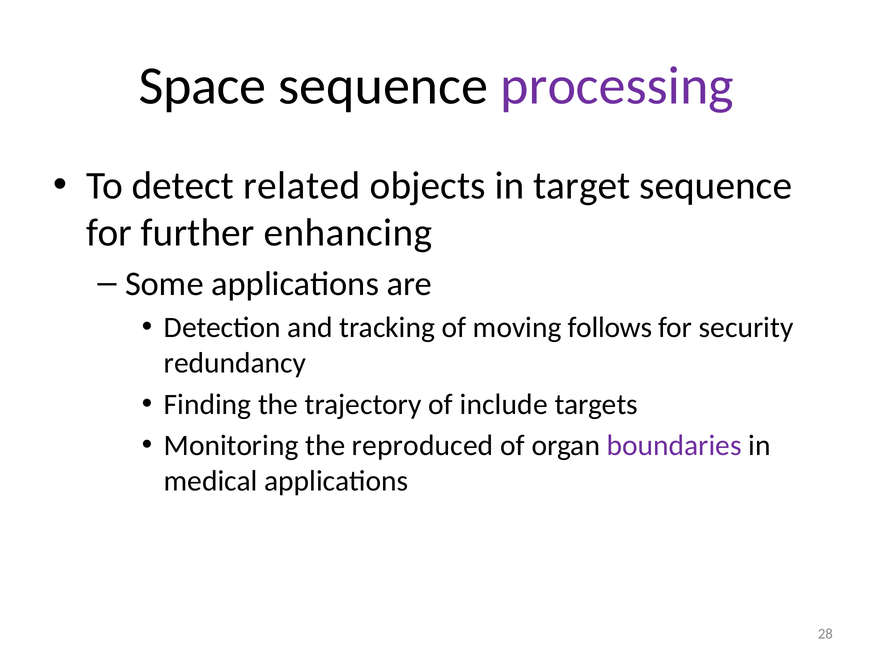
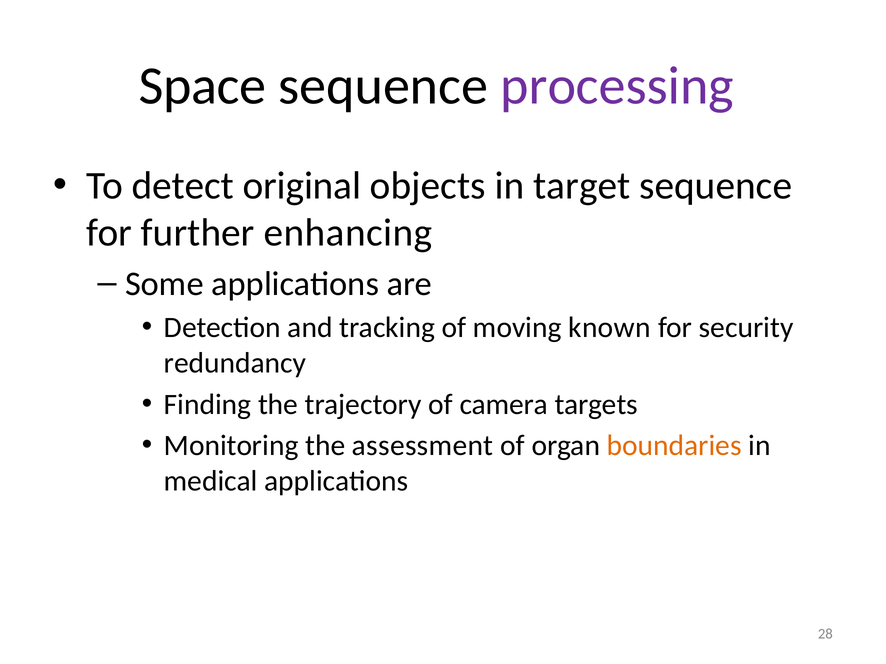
related: related -> original
follows: follows -> known
include: include -> camera
reproduced: reproduced -> assessment
boundaries colour: purple -> orange
